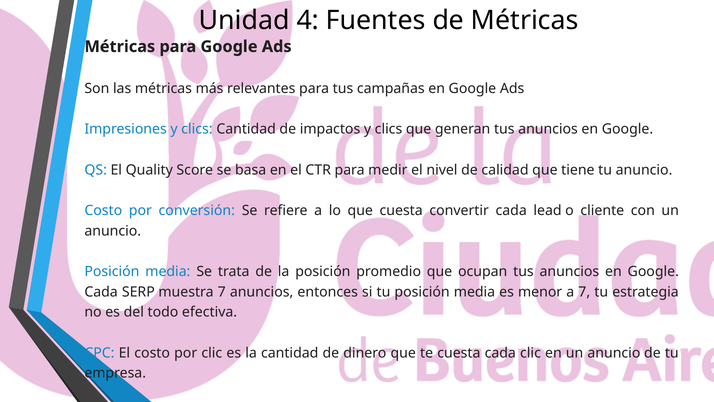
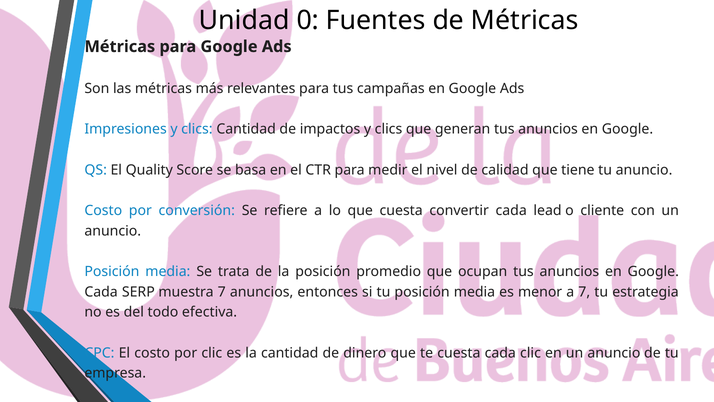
4: 4 -> 0
